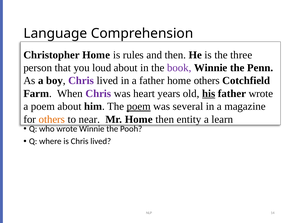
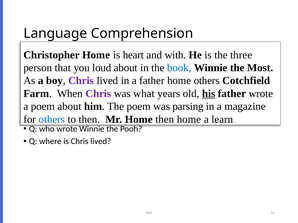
rules: rules -> heart
and then: then -> with
book colour: purple -> blue
Penn: Penn -> Most
heart: heart -> what
poem at (139, 107) underline: present -> none
several: several -> parsing
others at (52, 120) colour: orange -> blue
to near: near -> then
then entity: entity -> home
